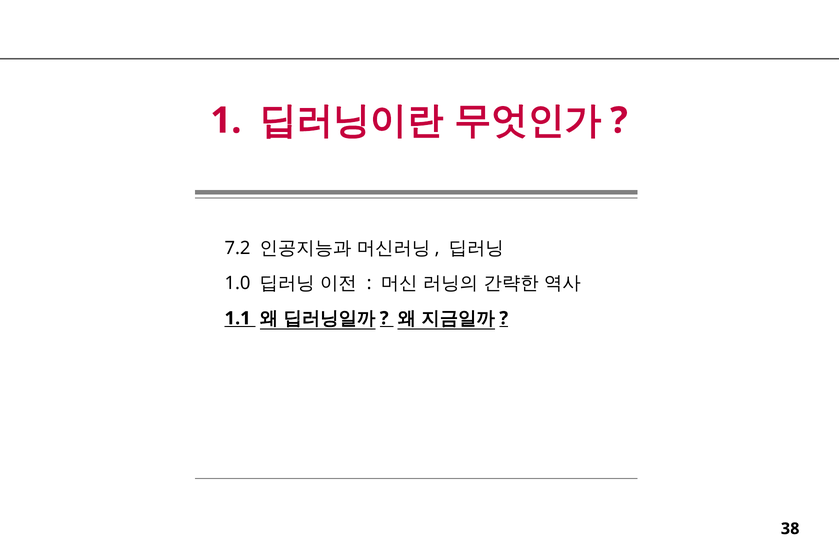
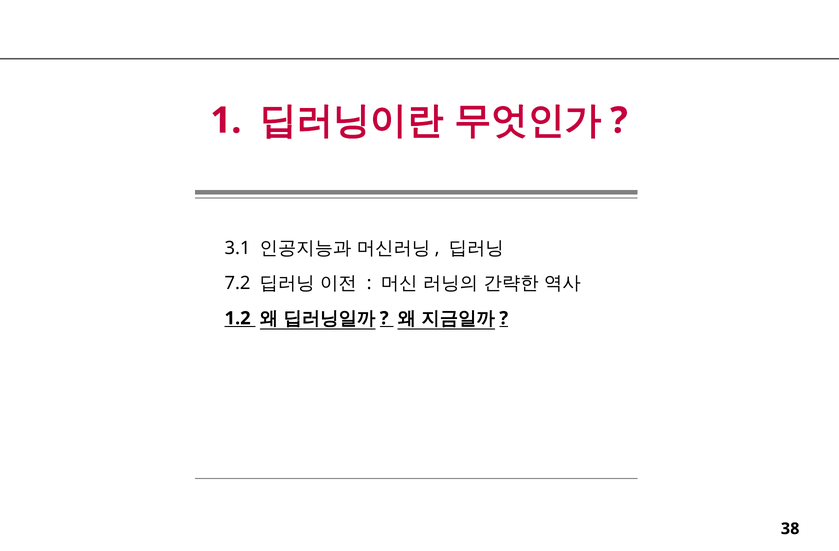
7.2: 7.2 -> 3.1
1.0: 1.0 -> 7.2
1.1: 1.1 -> 1.2
